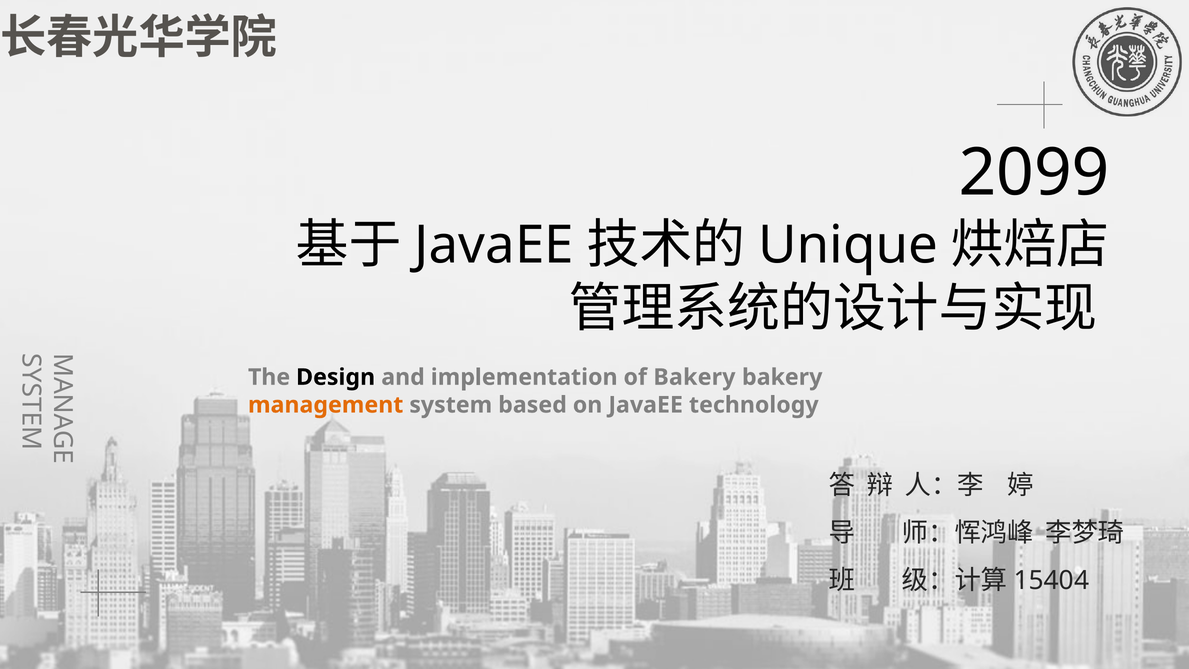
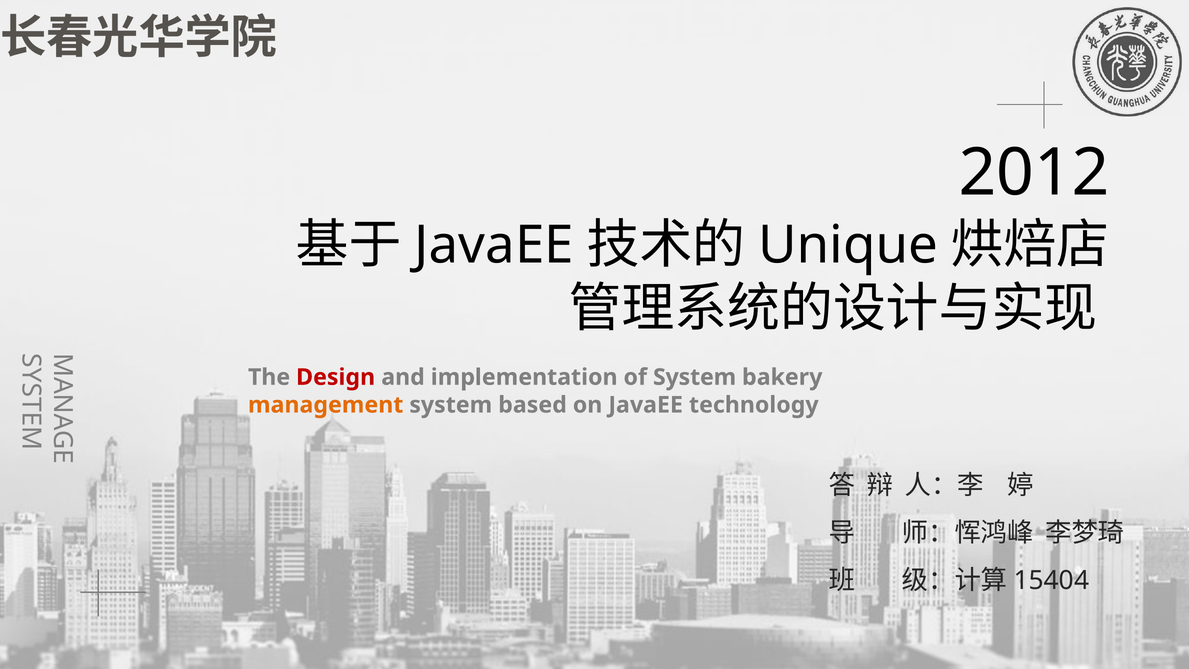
2099: 2099 -> 2012
Design colour: black -> red
of Bakery: Bakery -> System
